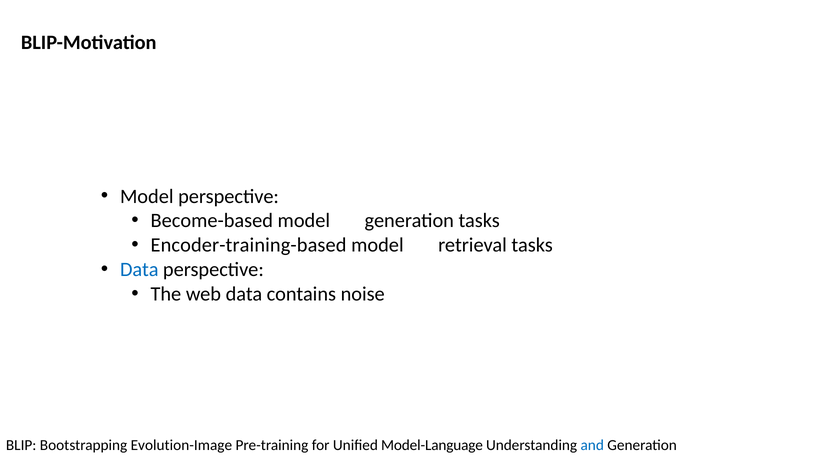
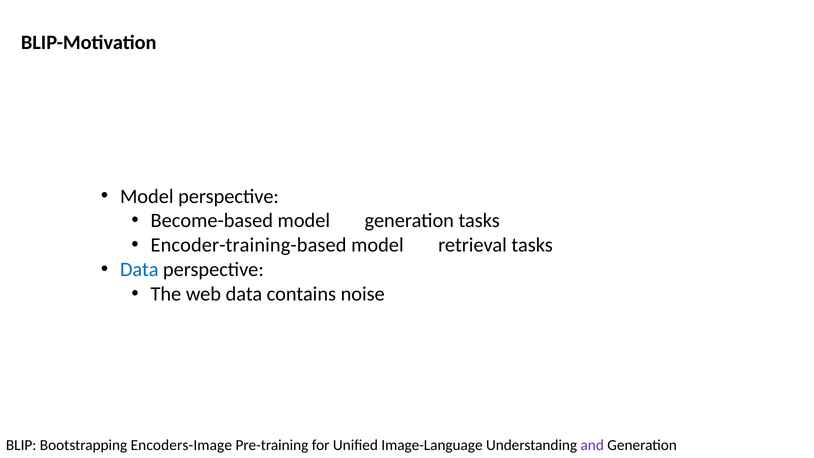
Evolution-Image: Evolution-Image -> Encoders-Image
Model-Language: Model-Language -> Image-Language
and colour: blue -> purple
